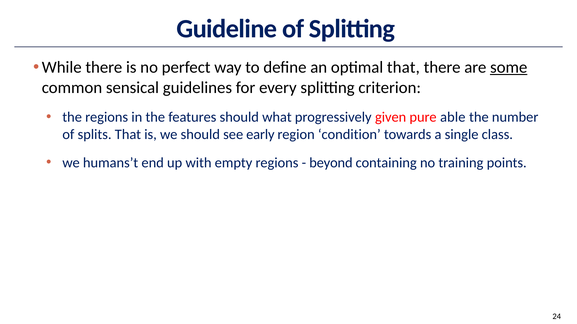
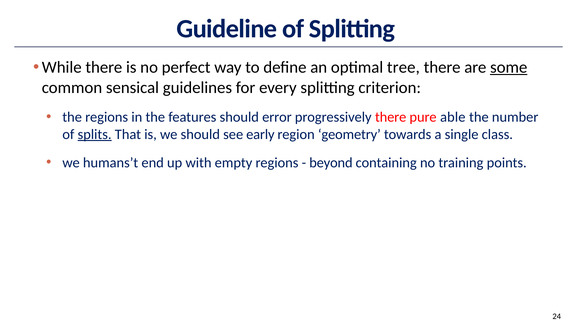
optimal that: that -> tree
what: what -> error
progressively given: given -> there
splits underline: none -> present
condition: condition -> geometry
